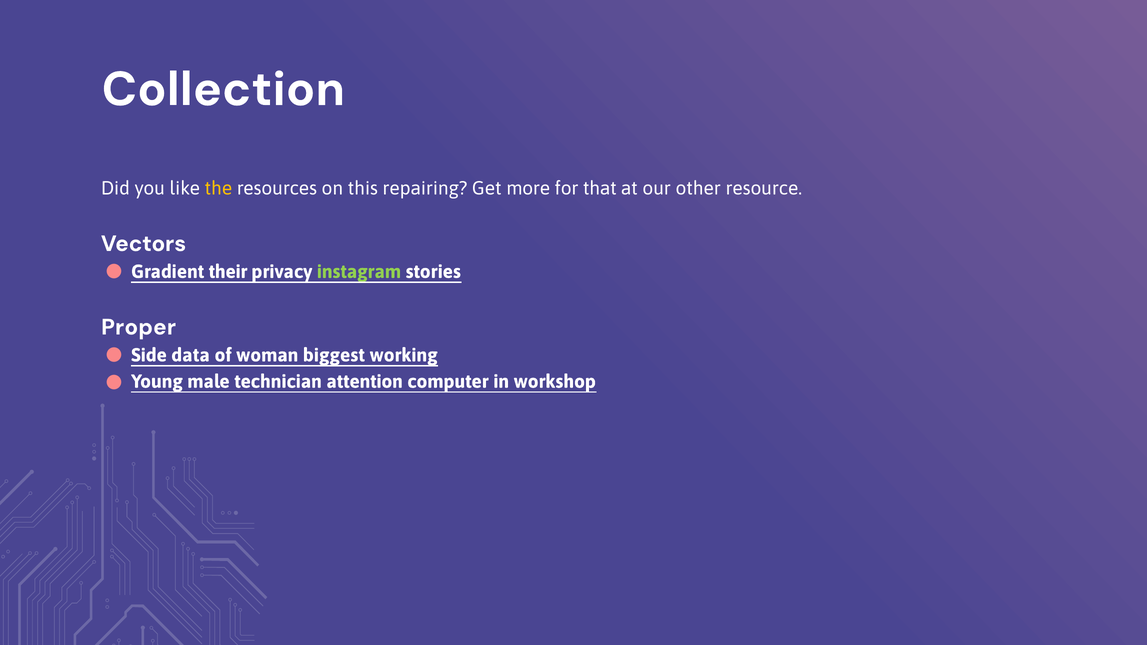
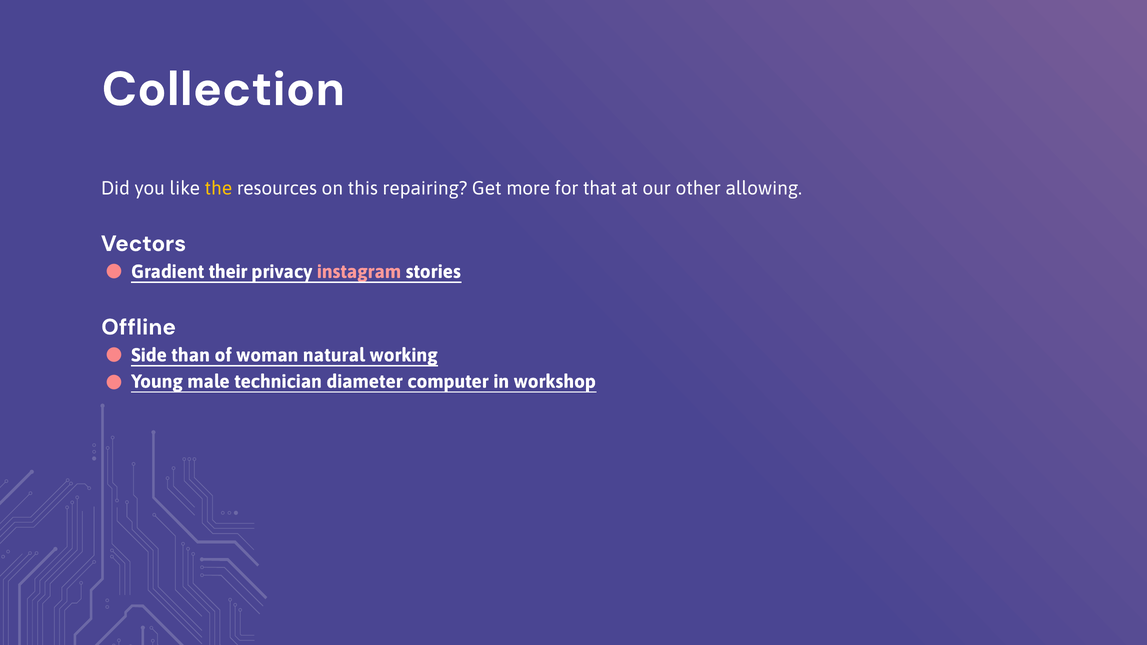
resource: resource -> allowing
instagram colour: light green -> pink
Proper: Proper -> Offline
data: data -> than
biggest: biggest -> natural
attention: attention -> diameter
